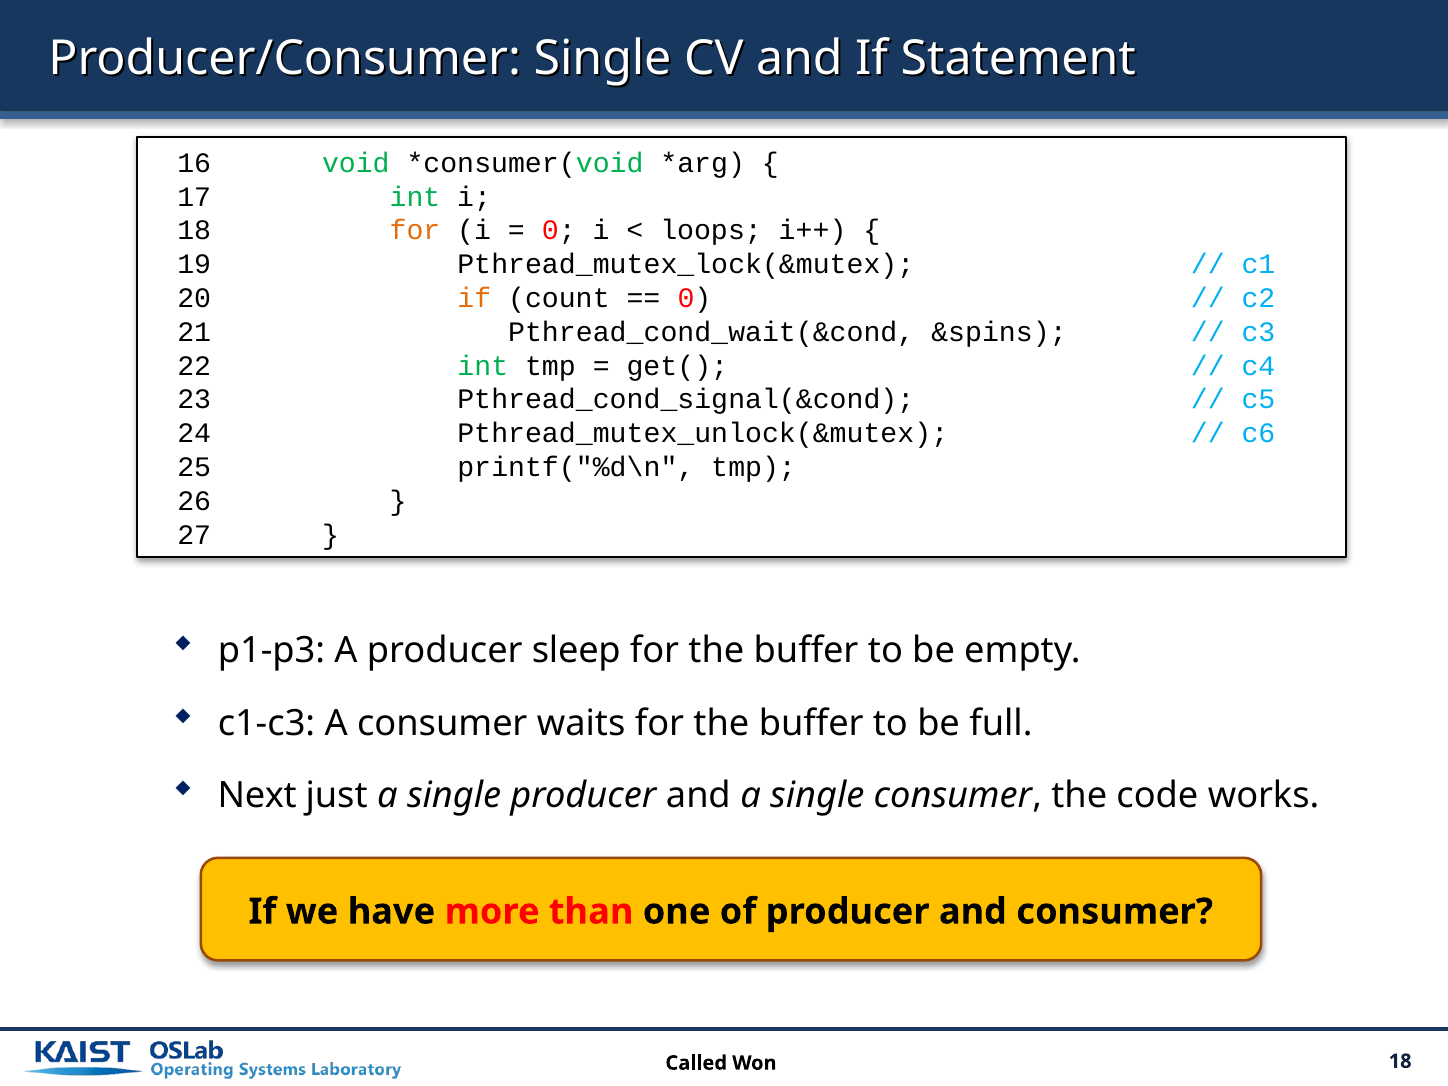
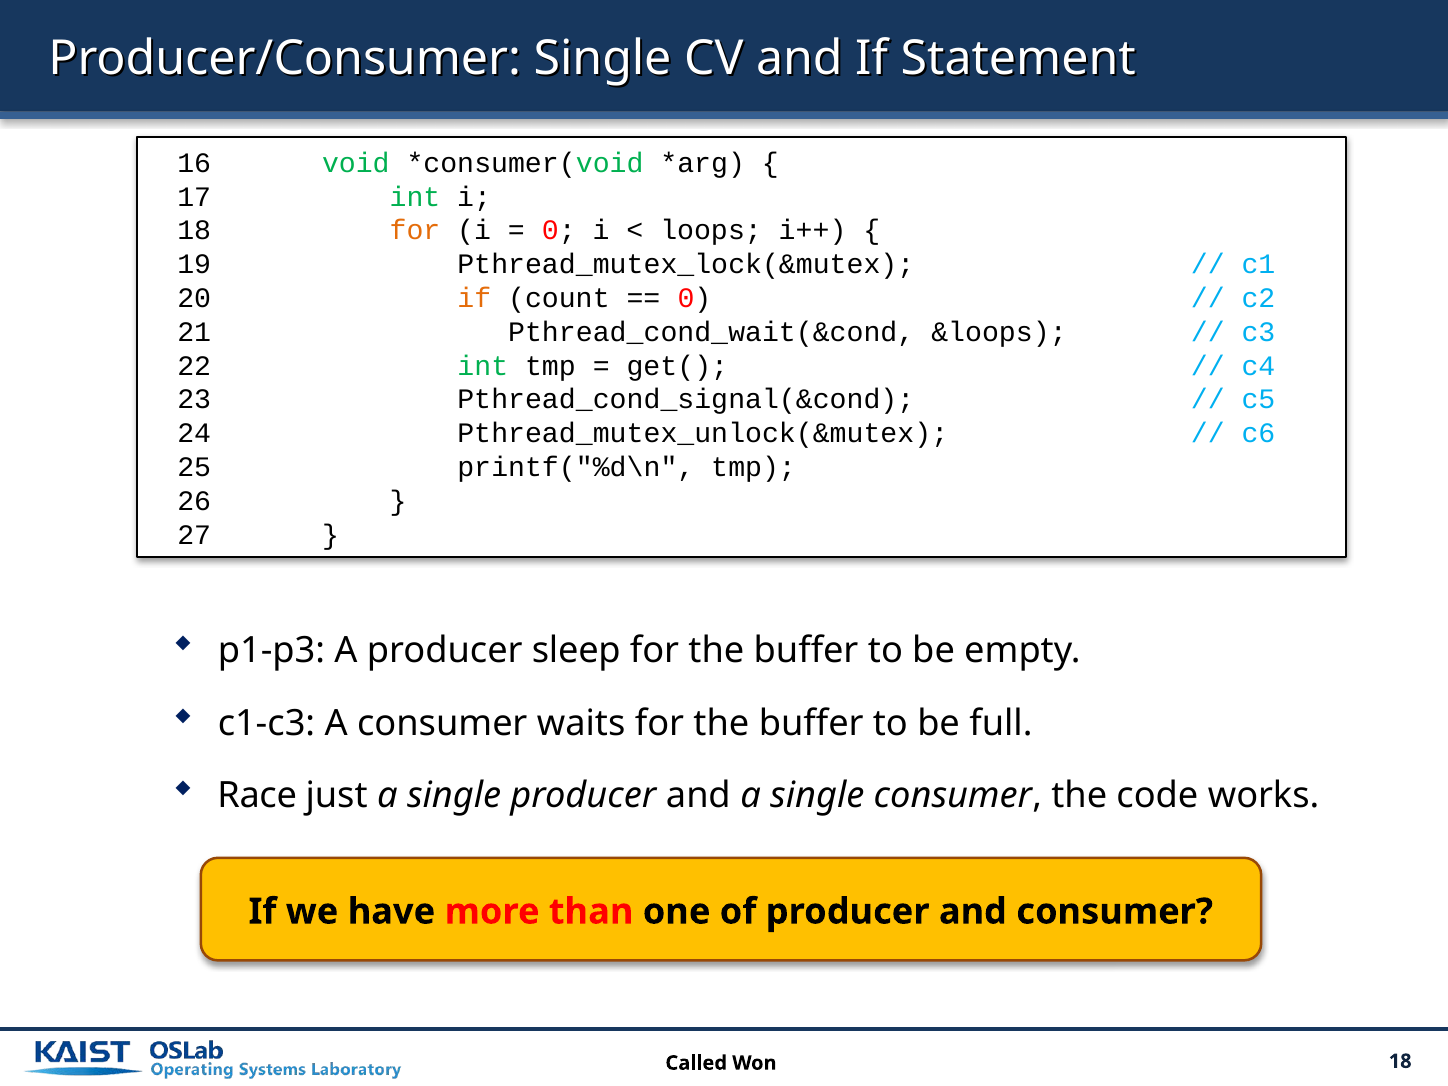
&spins: &spins -> &loops
Next: Next -> Race
